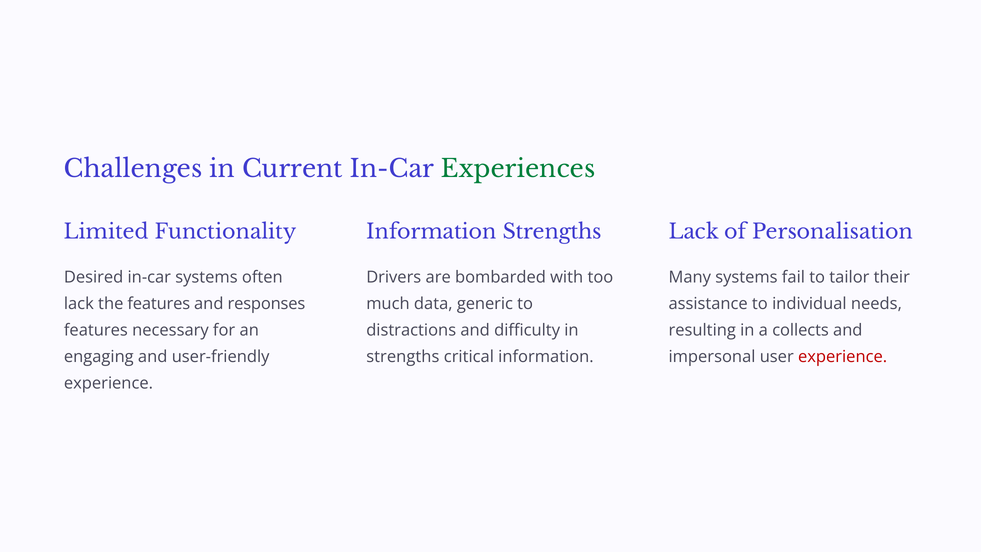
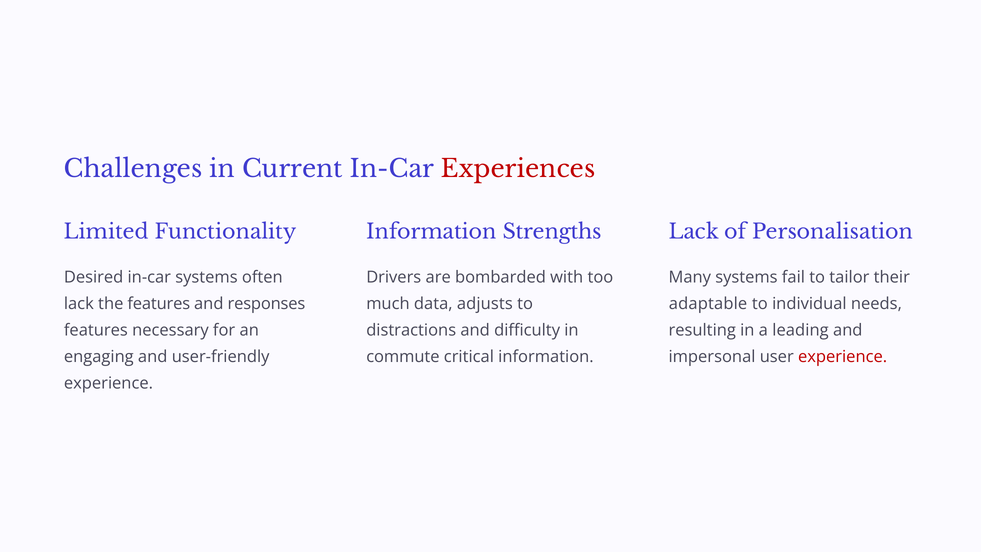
Experiences colour: green -> red
generic: generic -> adjusts
assistance: assistance -> adaptable
collects: collects -> leading
strengths at (403, 357): strengths -> commute
